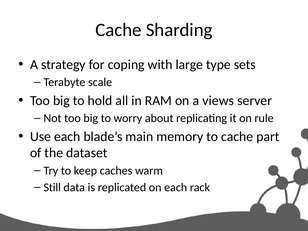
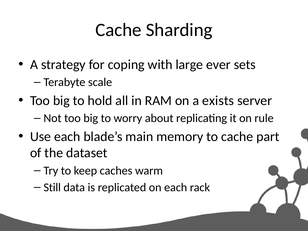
type: type -> ever
views: views -> exists
